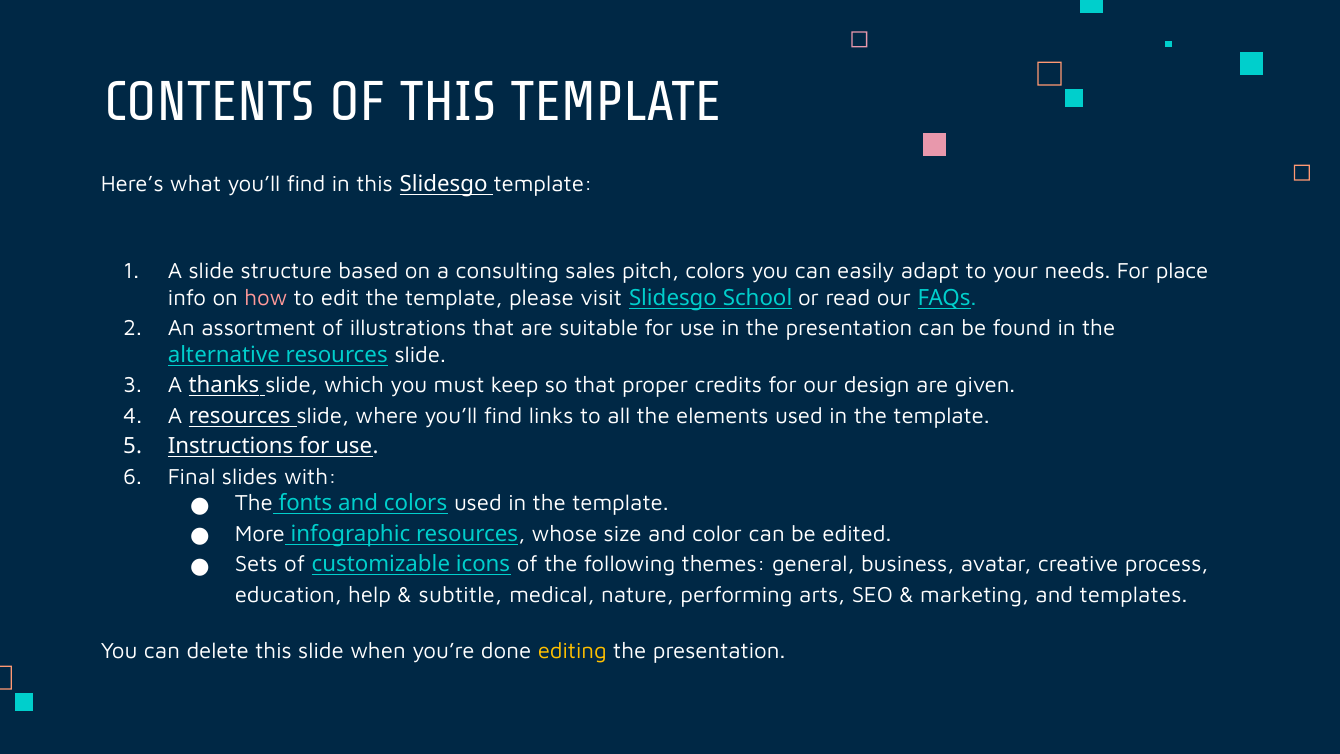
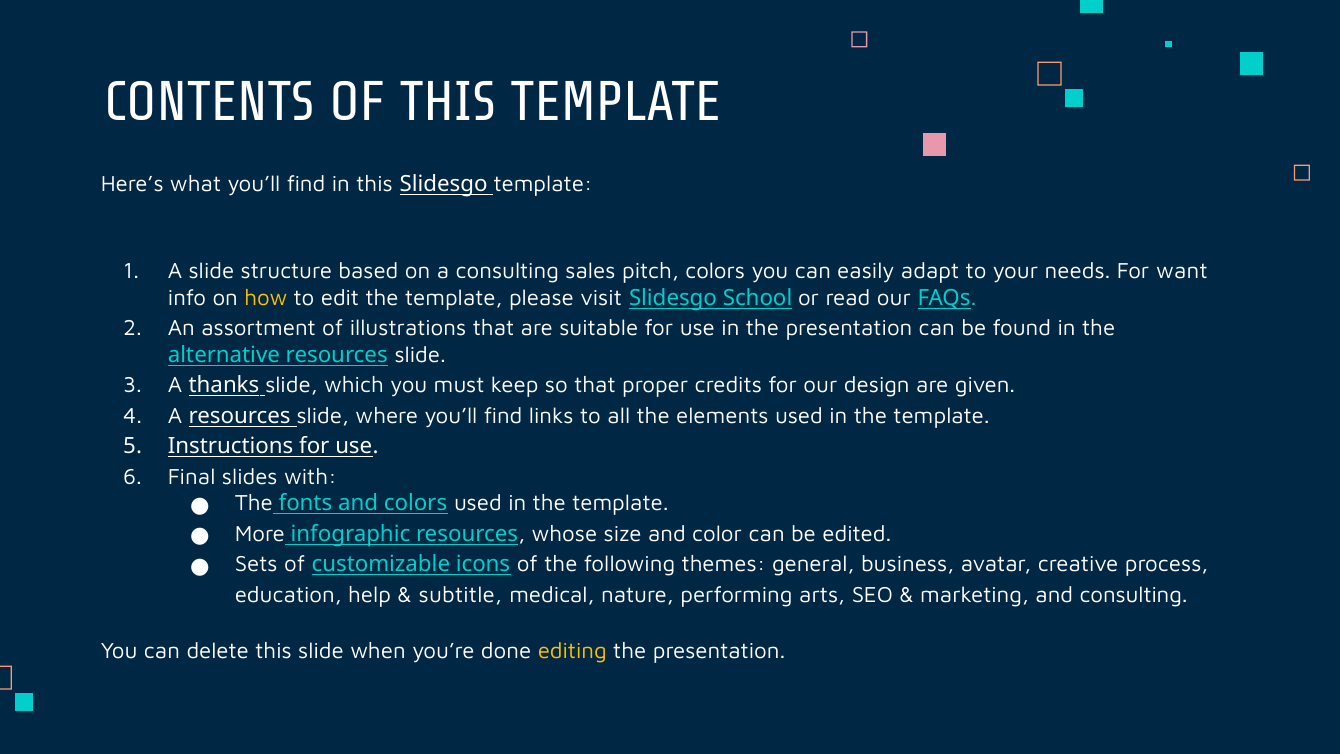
place: place -> want
how colour: pink -> yellow
and templates: templates -> consulting
